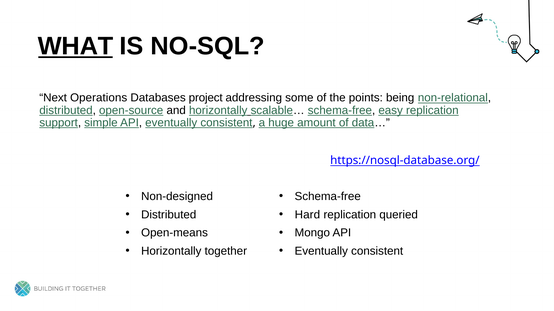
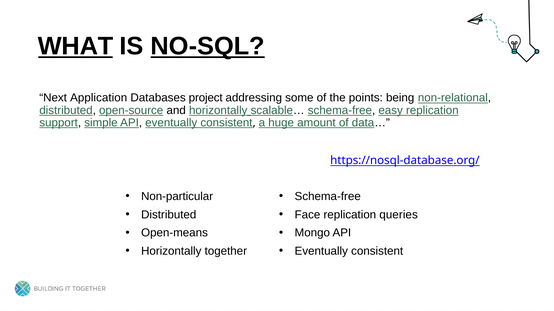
NO-SQL underline: none -> present
Operations: Operations -> Application
Non-designed: Non-designed -> Non-particular
Hard: Hard -> Face
queried: queried -> queries
